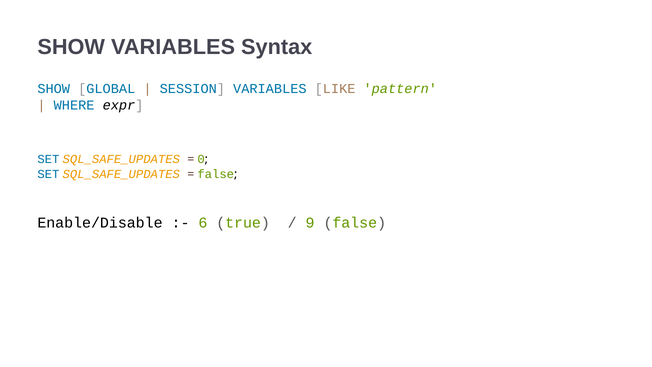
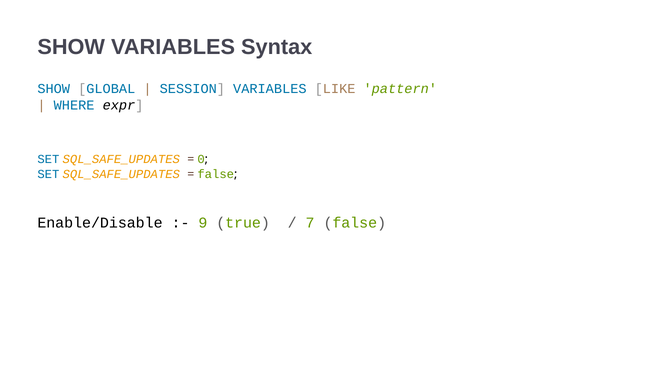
6: 6 -> 9
9: 9 -> 7
